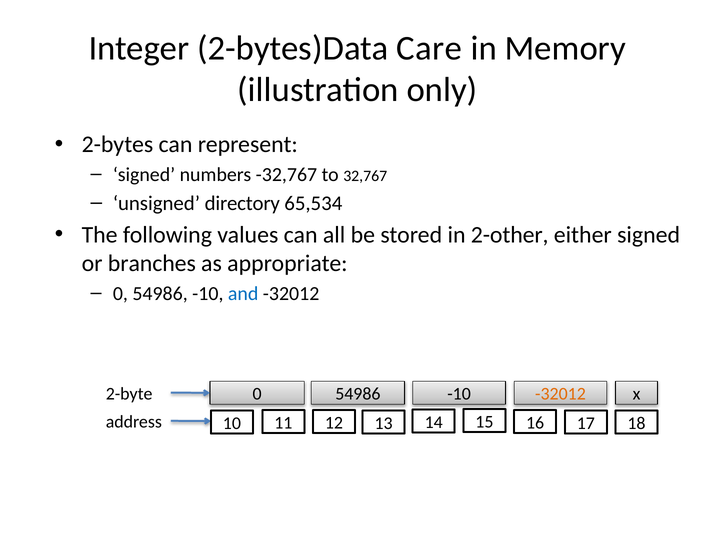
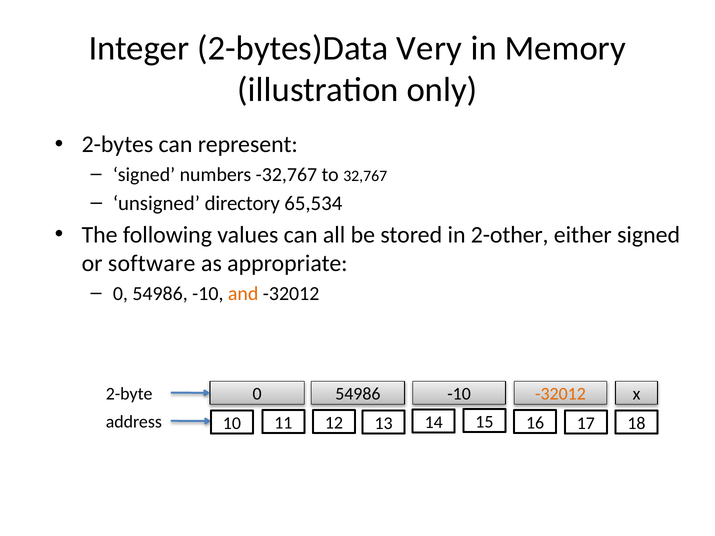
Care: Care -> Very
branches: branches -> software
and colour: blue -> orange
